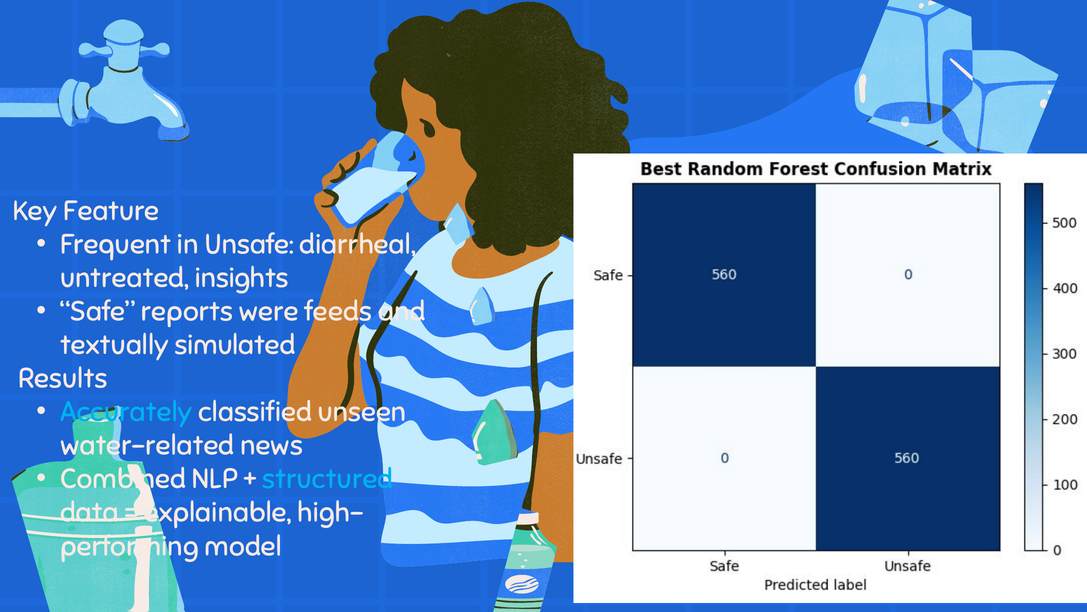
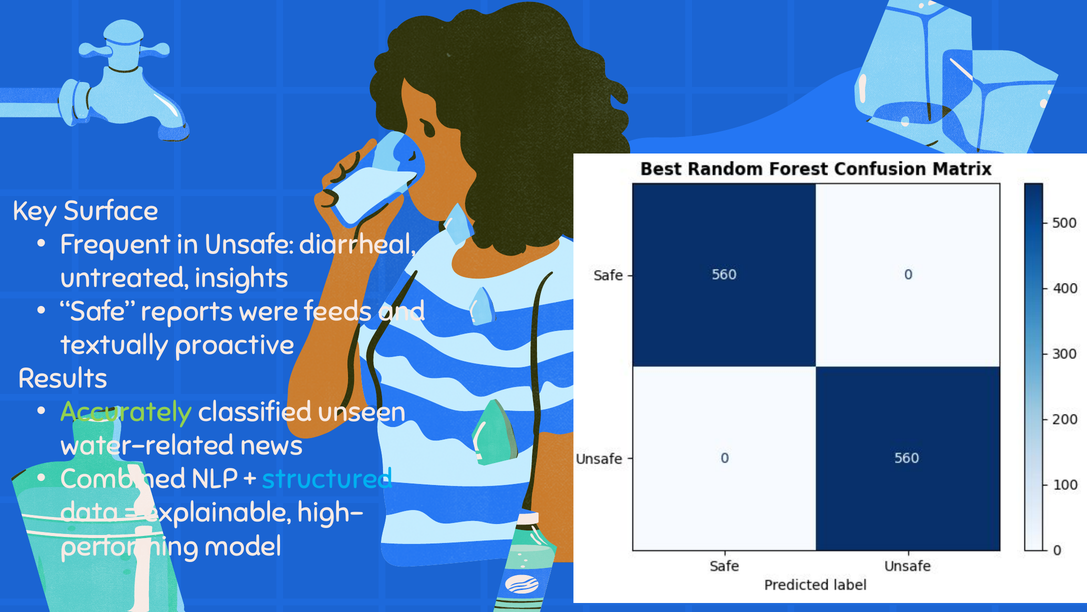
Feature: Feature -> Surface
simulated: simulated -> proactive
Accurately colour: light blue -> light green
